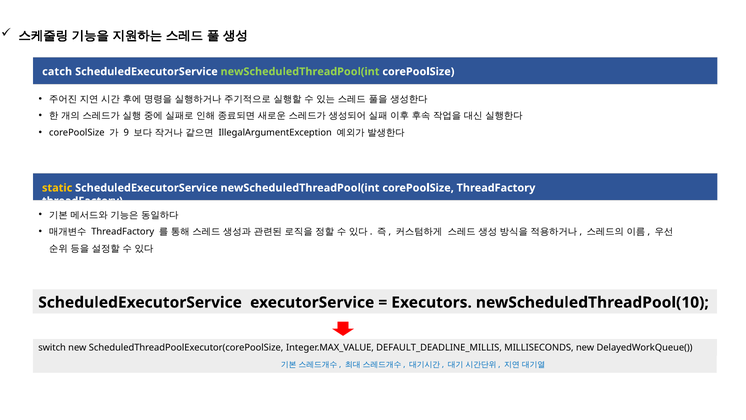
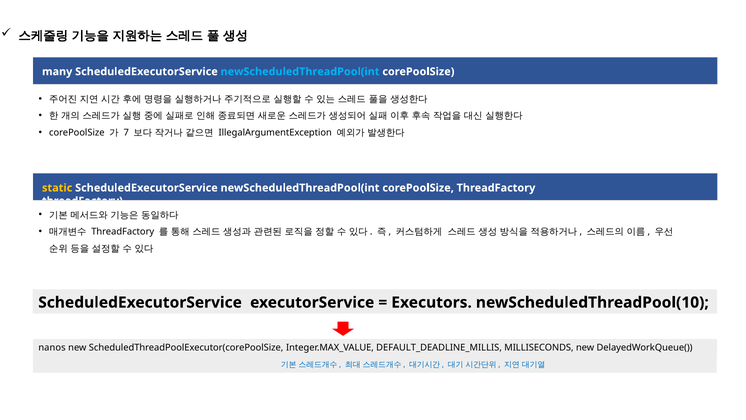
catch: catch -> many
newScheduledThreadPool(int at (300, 72) colour: light green -> light blue
9: 9 -> 7
switch: switch -> nanos
